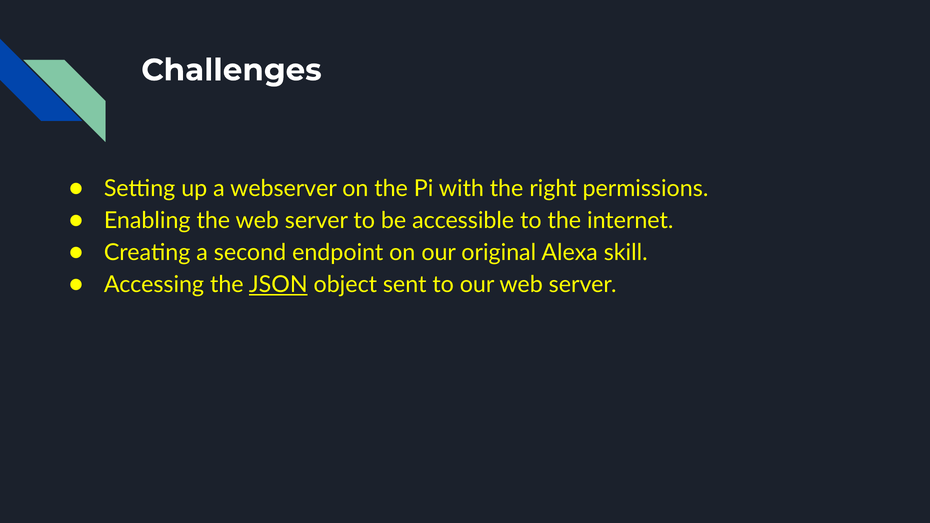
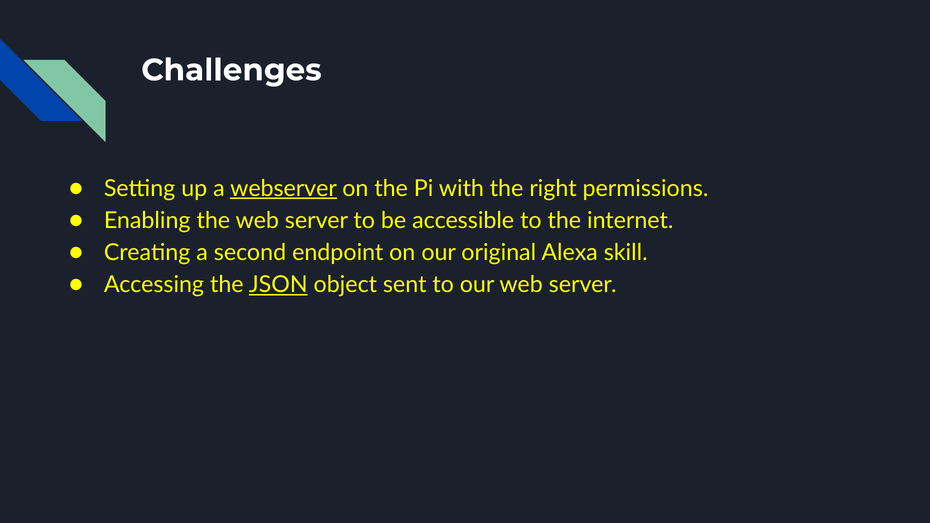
webserver underline: none -> present
